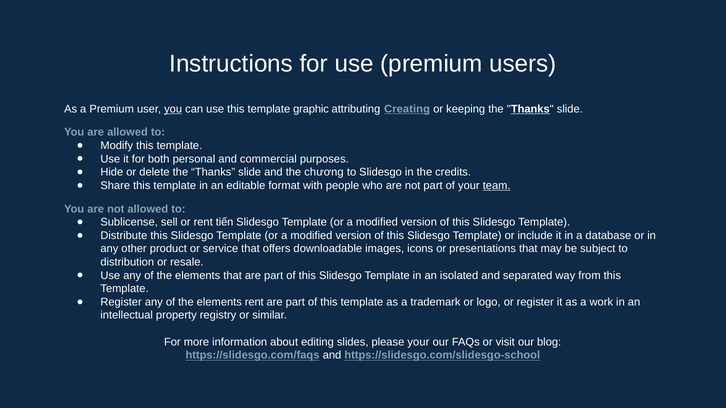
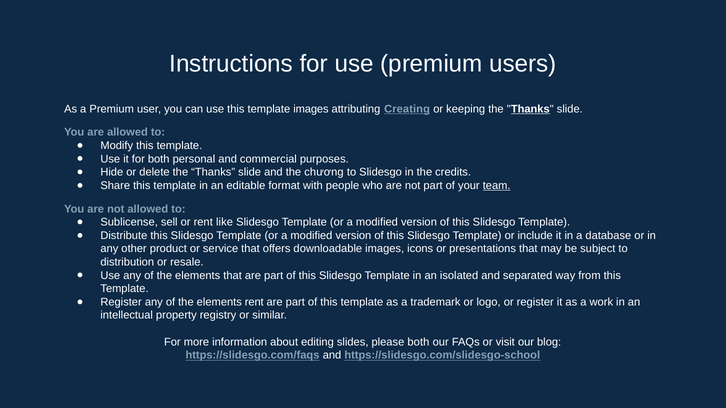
you at (173, 109) underline: present -> none
template graphic: graphic -> images
tiến: tiến -> like
please your: your -> both
